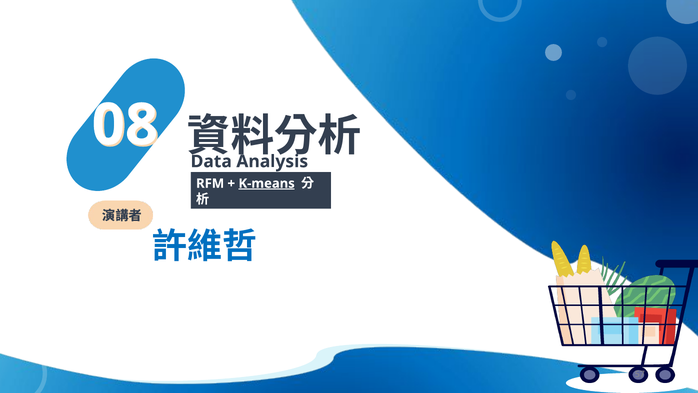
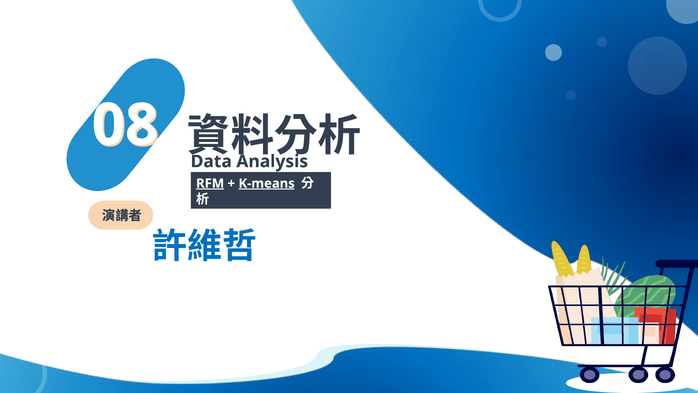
RFM underline: none -> present
